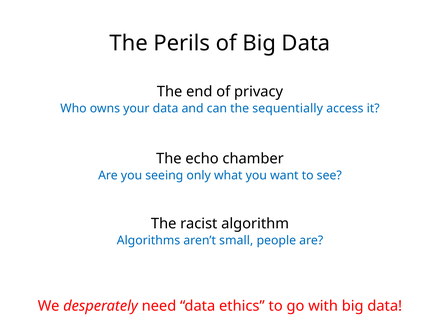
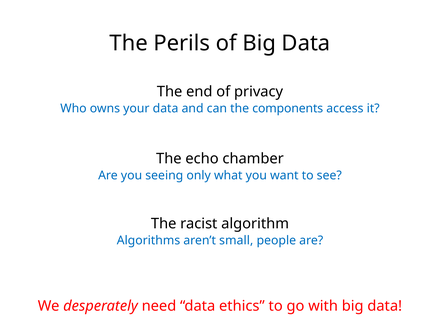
sequentially: sequentially -> components
